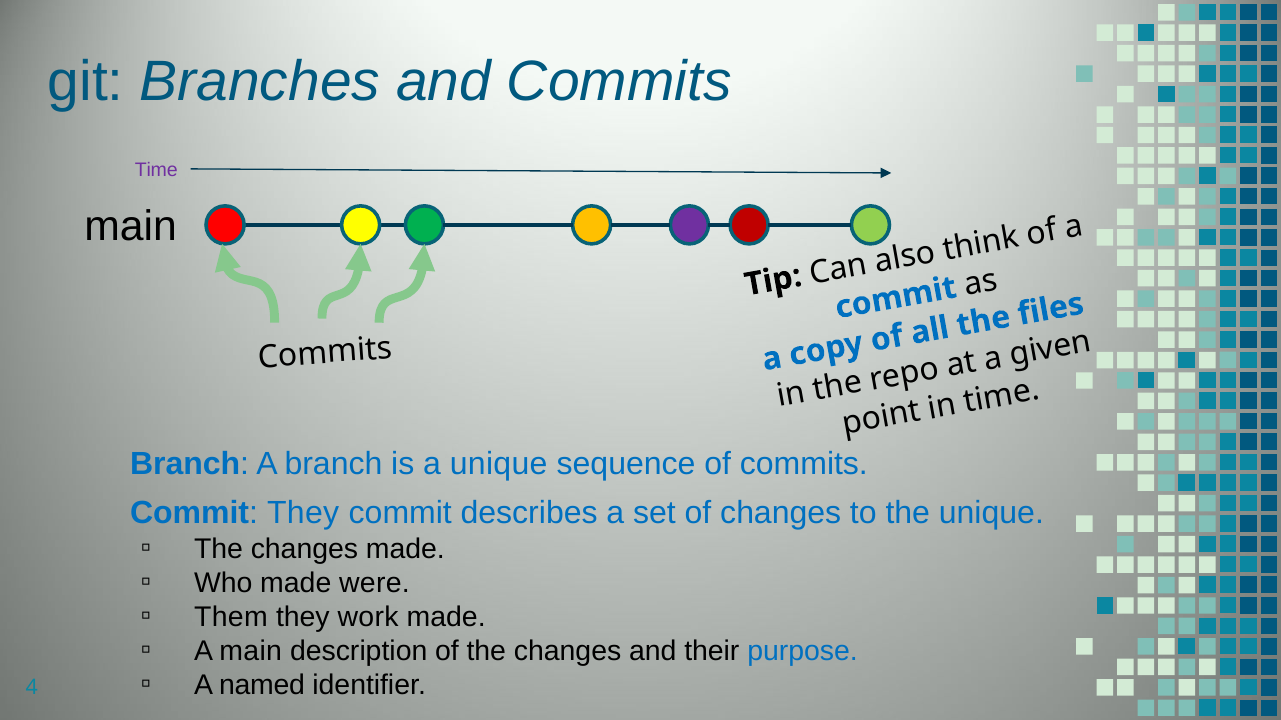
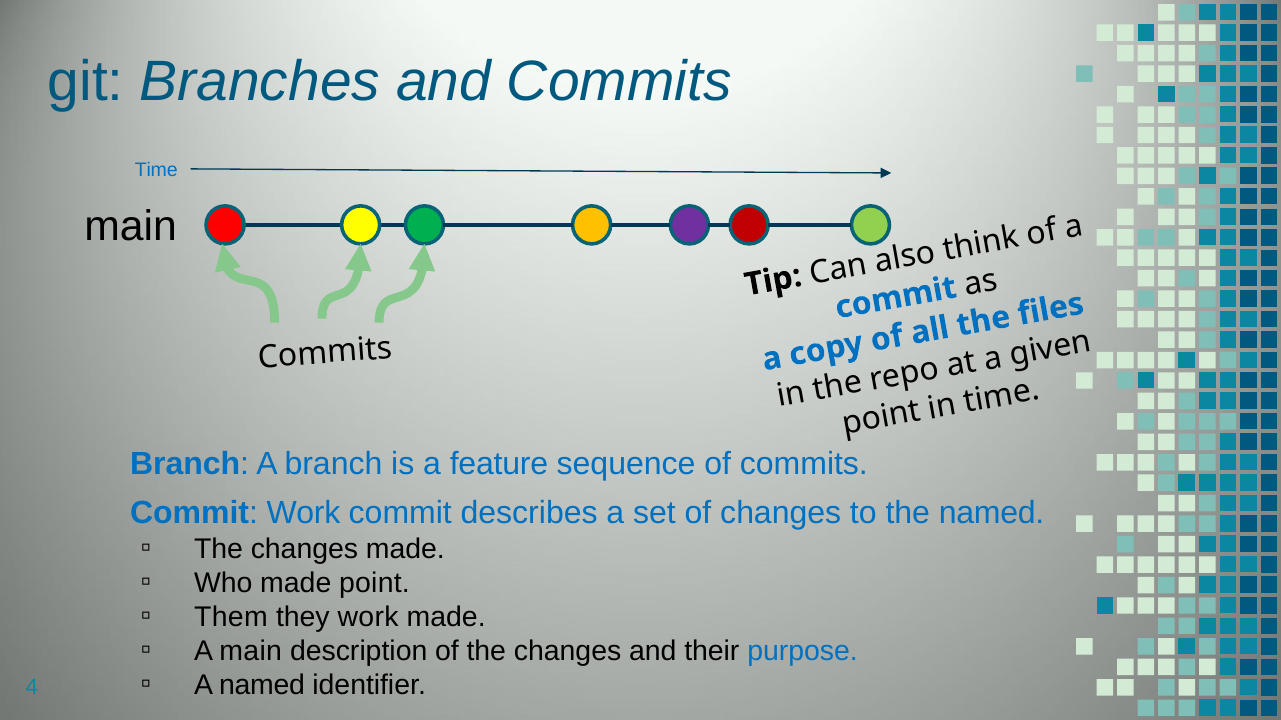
Time colour: purple -> blue
a unique: unique -> feature
Commit They: They -> Work
the unique: unique -> named
made were: were -> point
